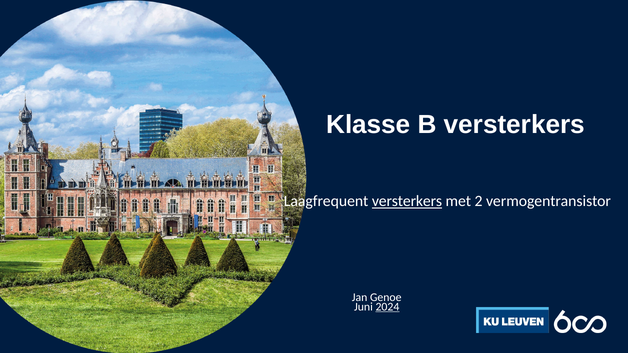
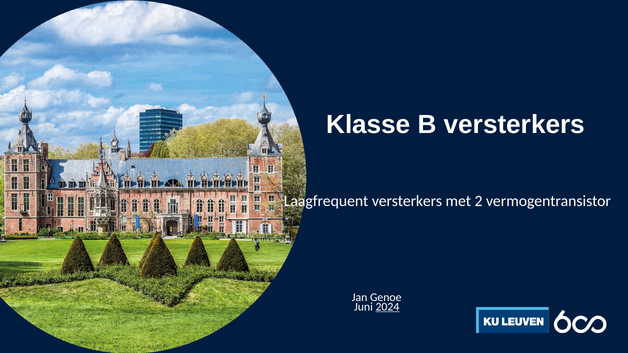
versterkers at (407, 201) underline: present -> none
